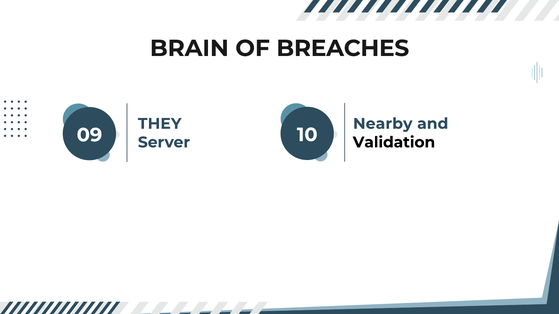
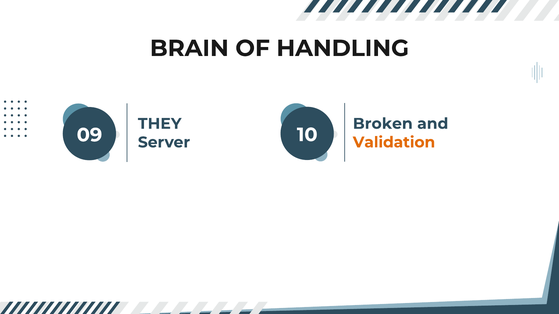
BREACHES: BREACHES -> HANDLING
Nearby: Nearby -> Broken
Validation colour: black -> orange
